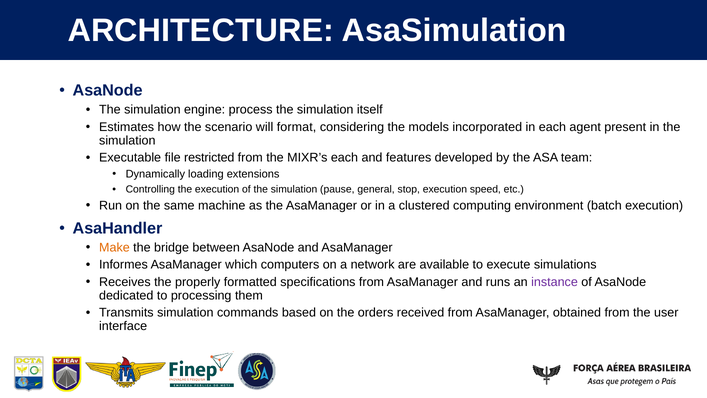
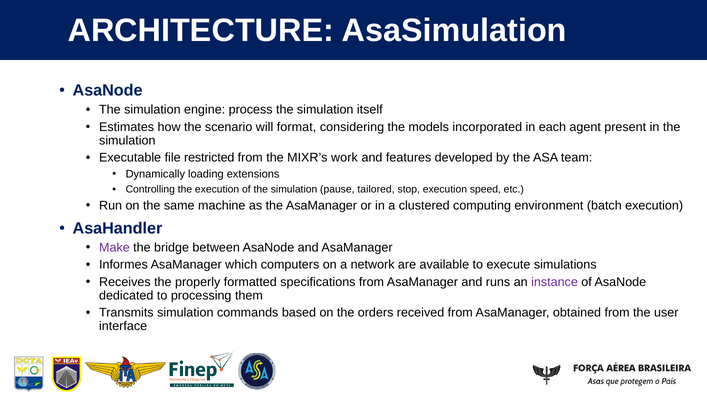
MIXR’s each: each -> work
general: general -> tailored
Make colour: orange -> purple
